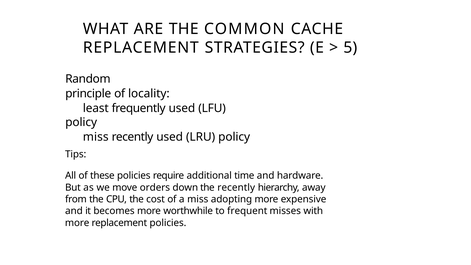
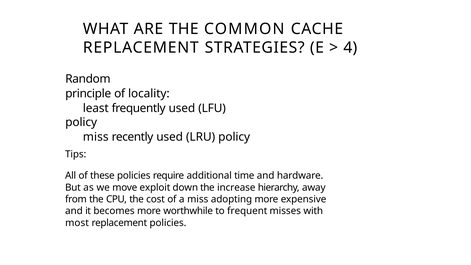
5: 5 -> 4
orders: orders -> exploit
the recently: recently -> increase
more at (77, 223): more -> most
